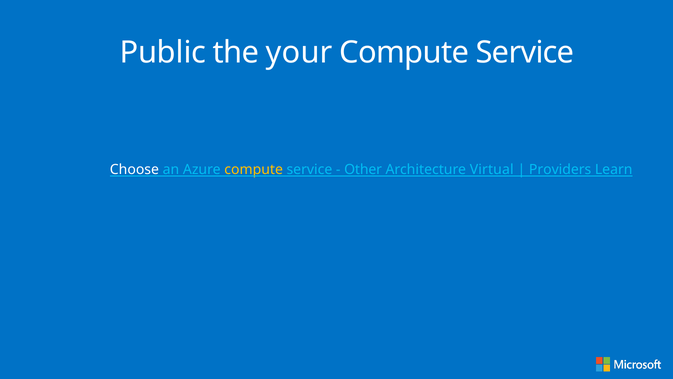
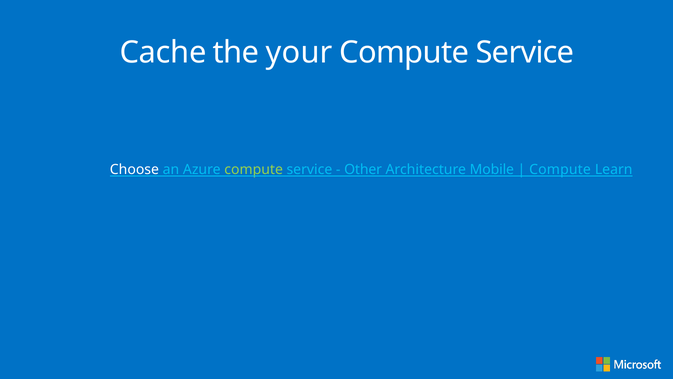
Public: Public -> Cache
compute at (254, 169) colour: yellow -> light green
Virtual: Virtual -> Mobile
Providers at (560, 169): Providers -> Compute
